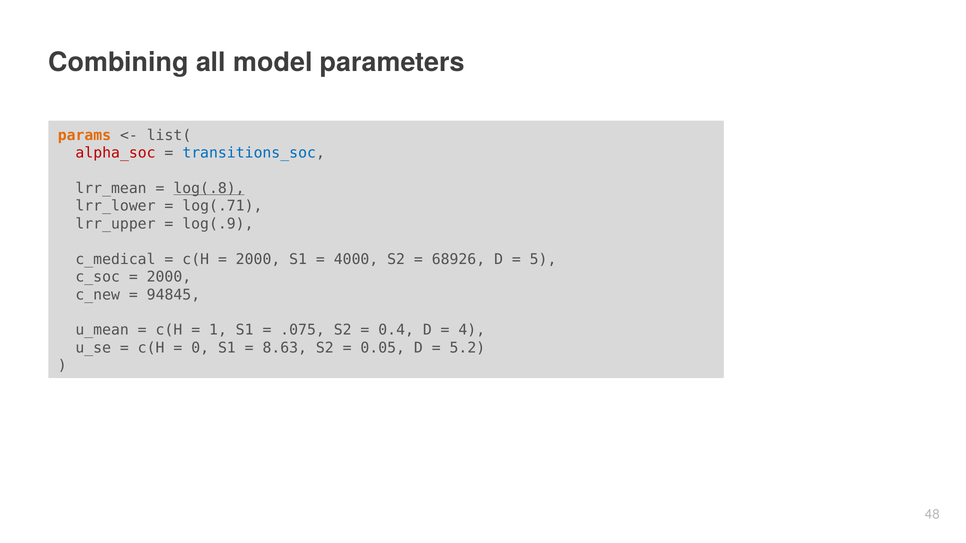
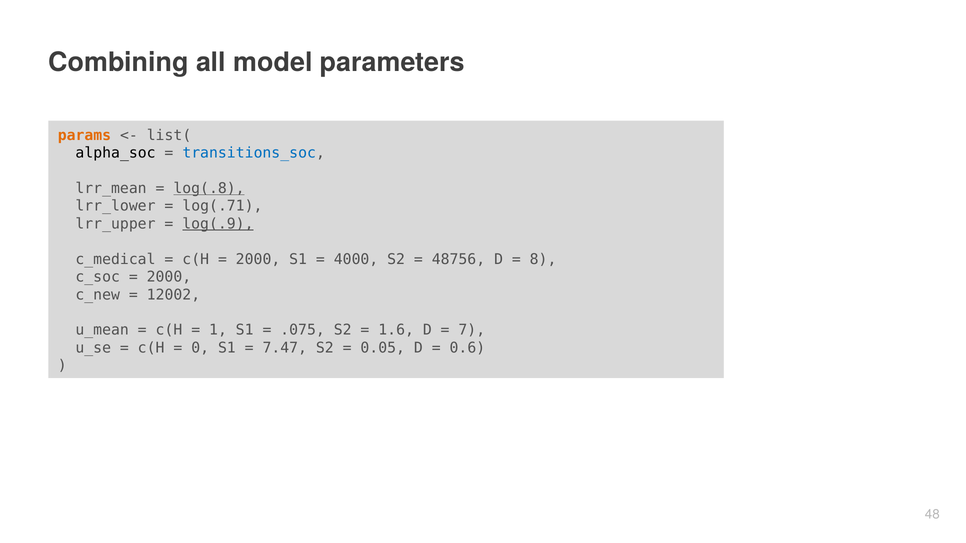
alpha_soc colour: red -> black
log(.9 underline: none -> present
68926: 68926 -> 48756
5: 5 -> 8
94845: 94845 -> 12002
0.4: 0.4 -> 1.6
4: 4 -> 7
8.63: 8.63 -> 7.47
5.2: 5.2 -> 0.6
